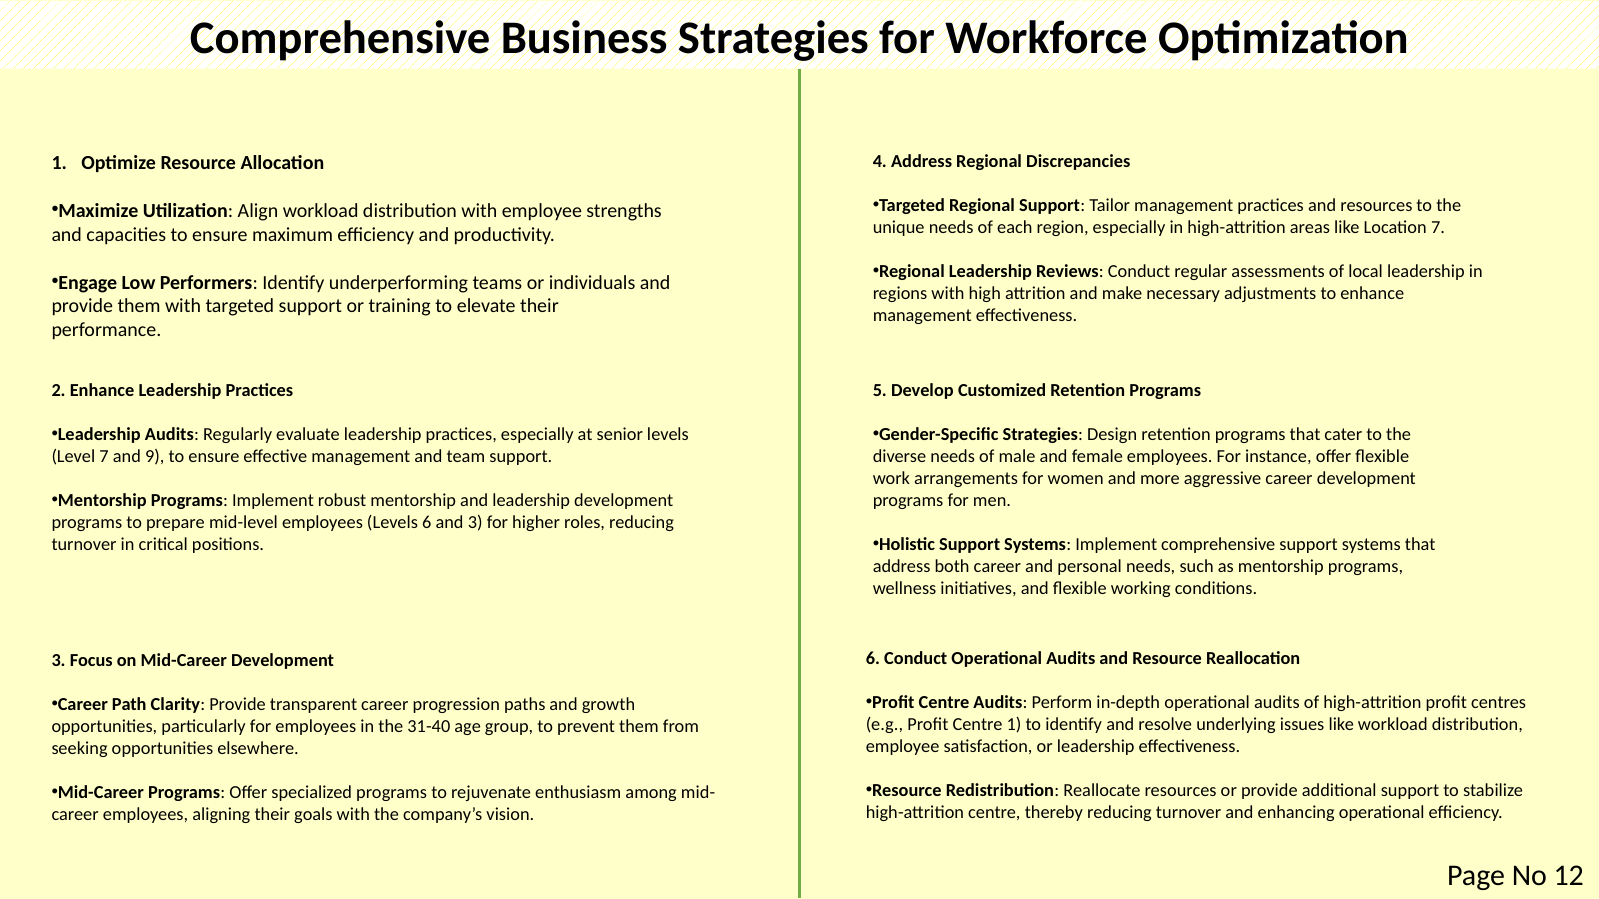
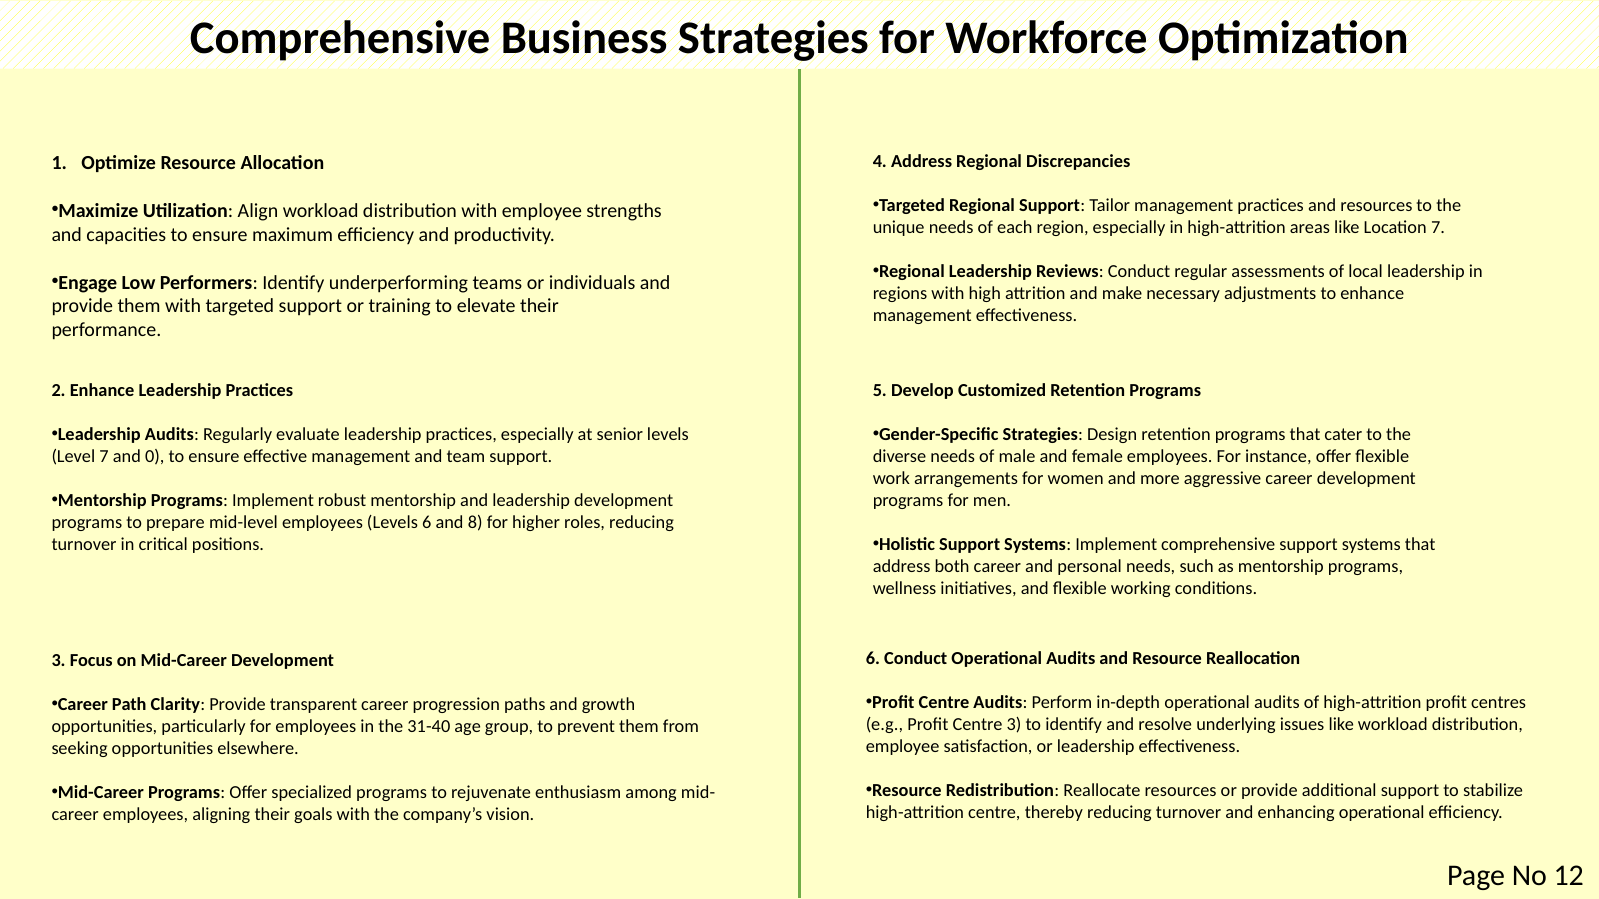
9: 9 -> 0
and 3: 3 -> 8
Centre 1: 1 -> 3
